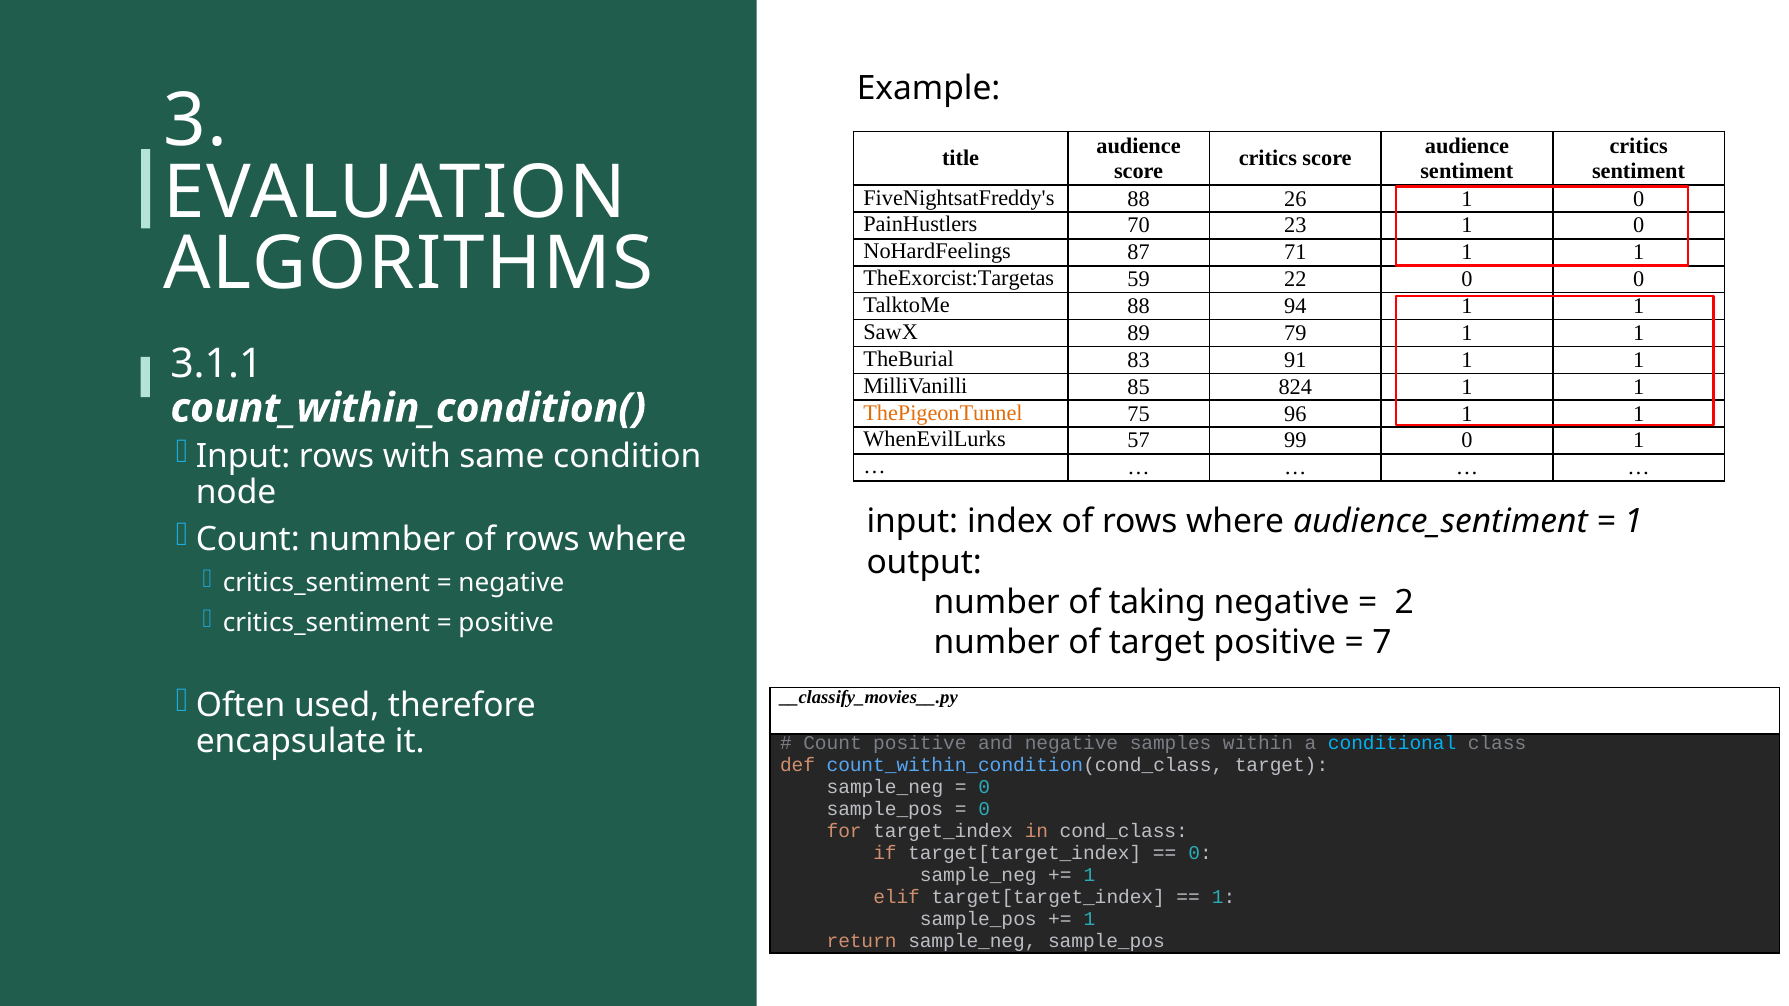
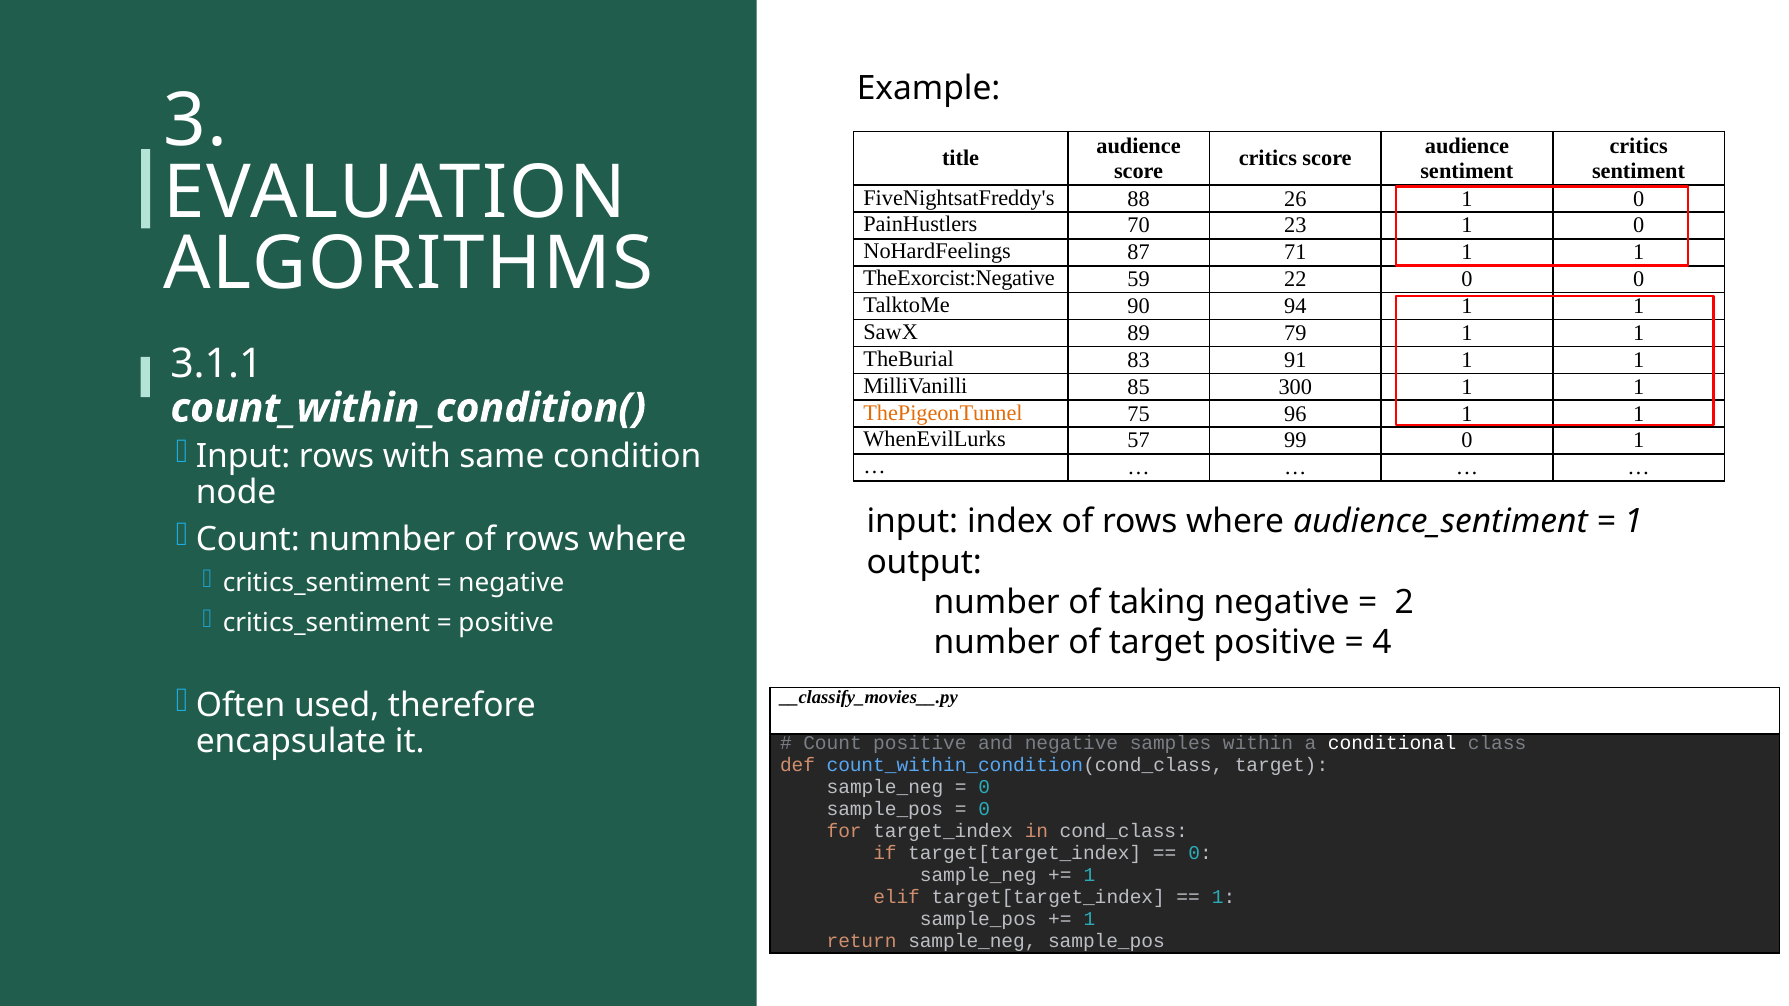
TheExorcist:Targetas: TheExorcist:Targetas -> TheExorcist:Negative
TalktoMe 88: 88 -> 90
824: 824 -> 300
7: 7 -> 4
conditional colour: light blue -> white
